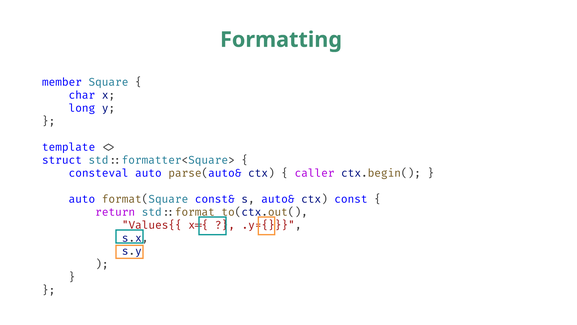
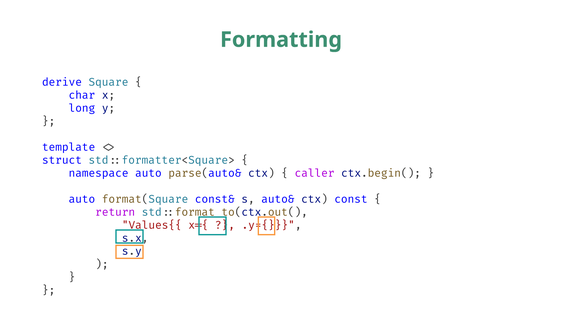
member: member -> derive
consteval: consteval -> namespace
